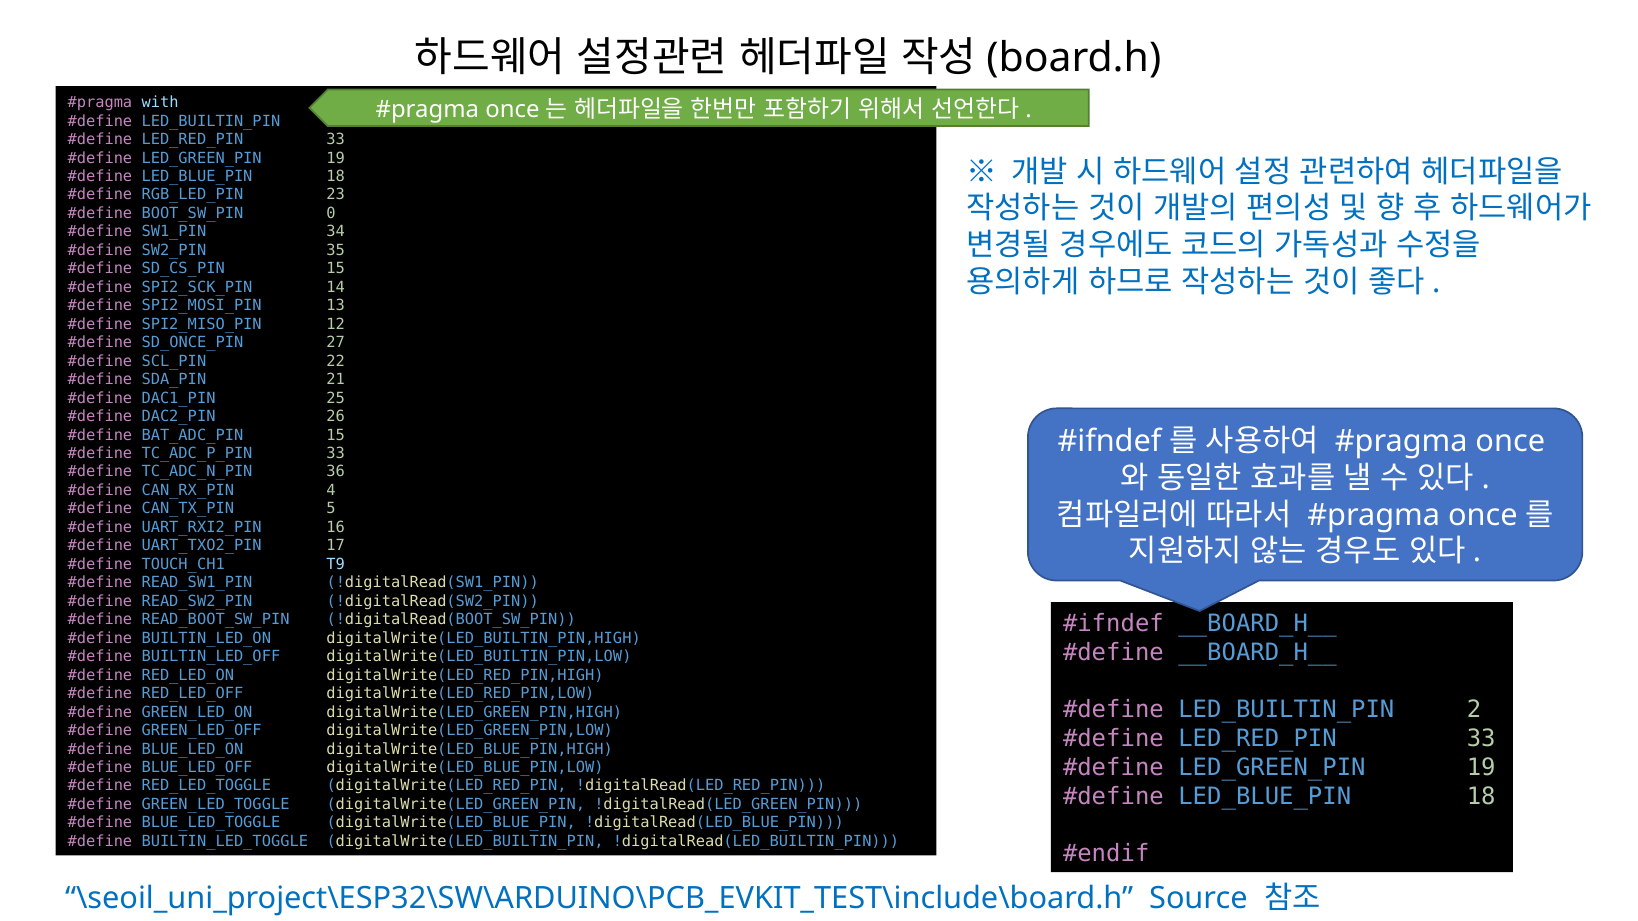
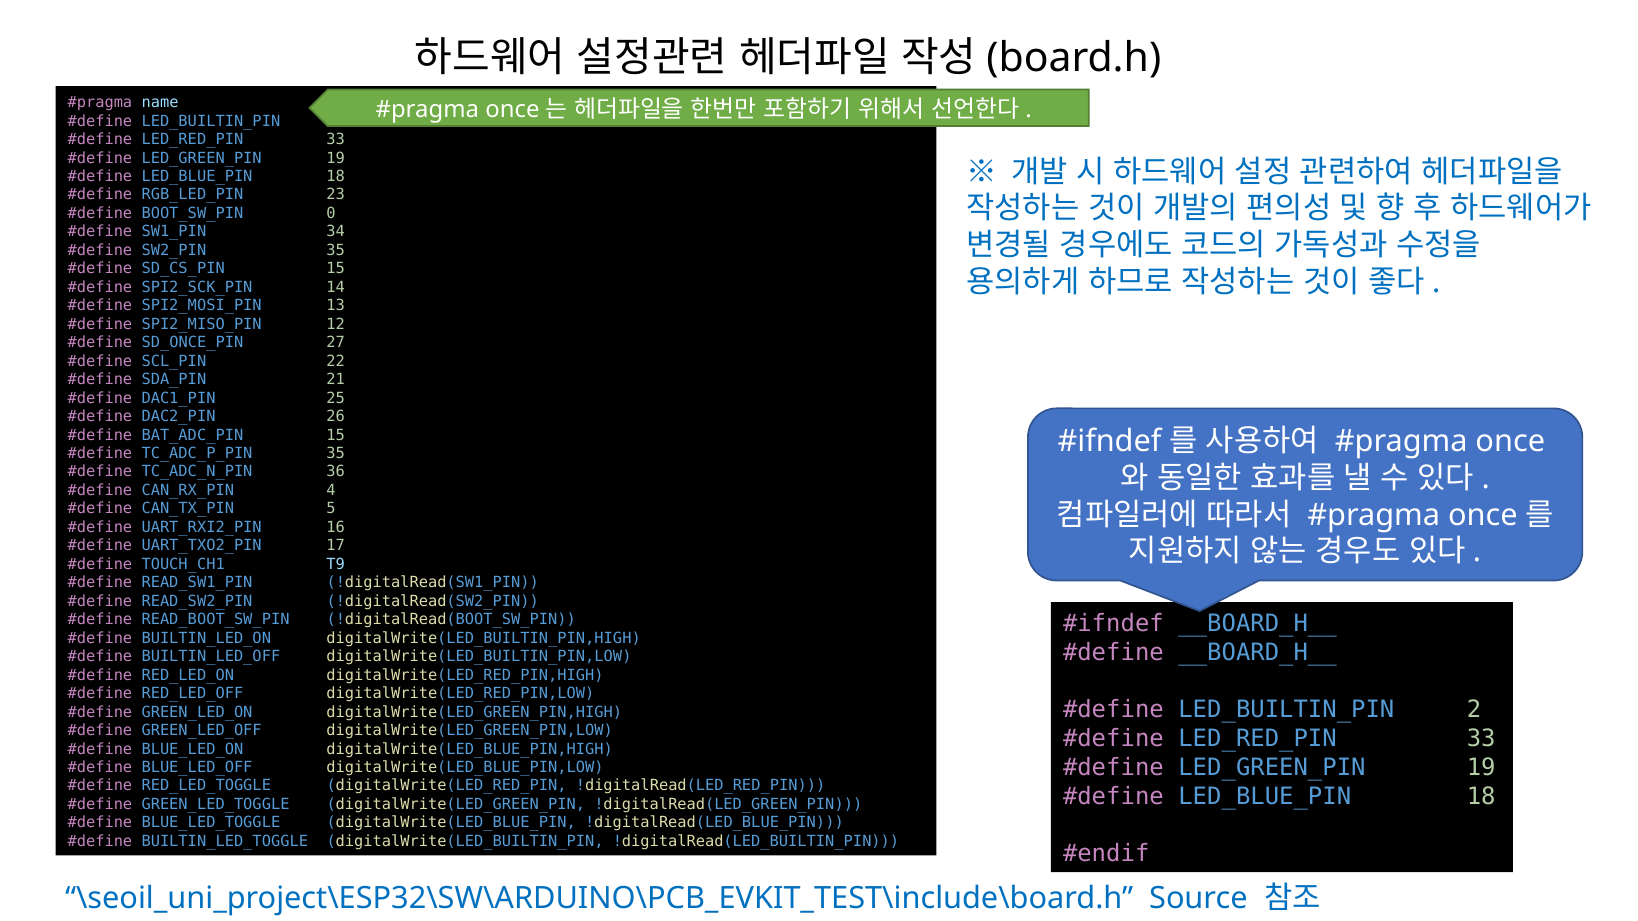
with: with -> name
TC_ADC_P_PIN 33: 33 -> 35
